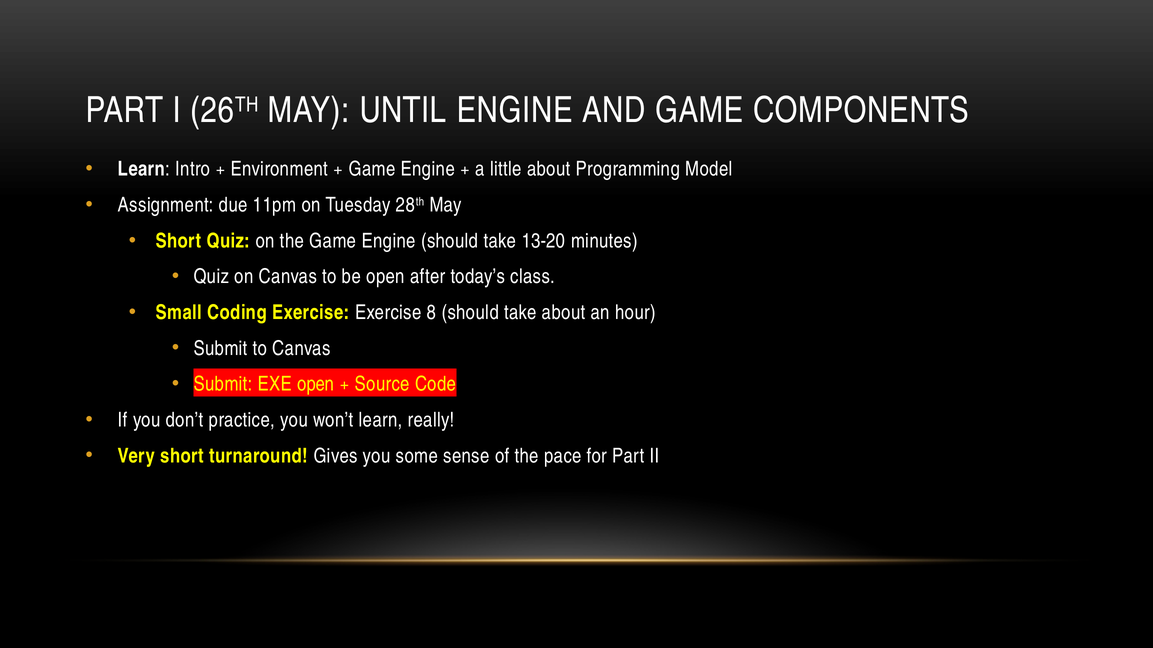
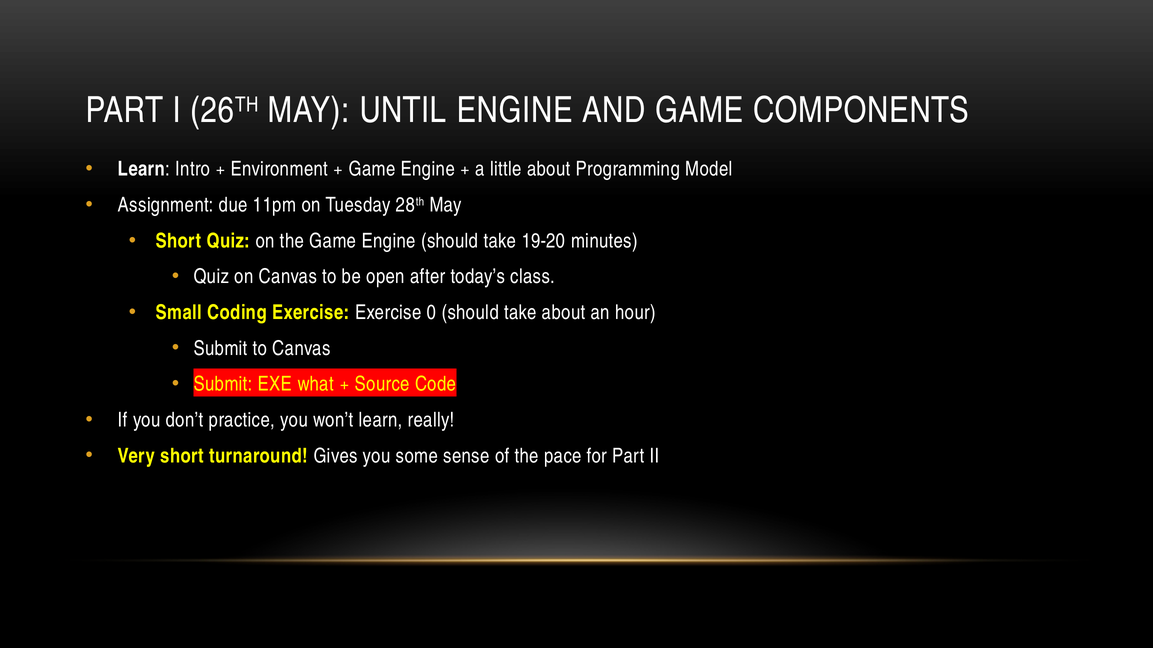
13-20: 13-20 -> 19-20
8: 8 -> 0
EXE open: open -> what
